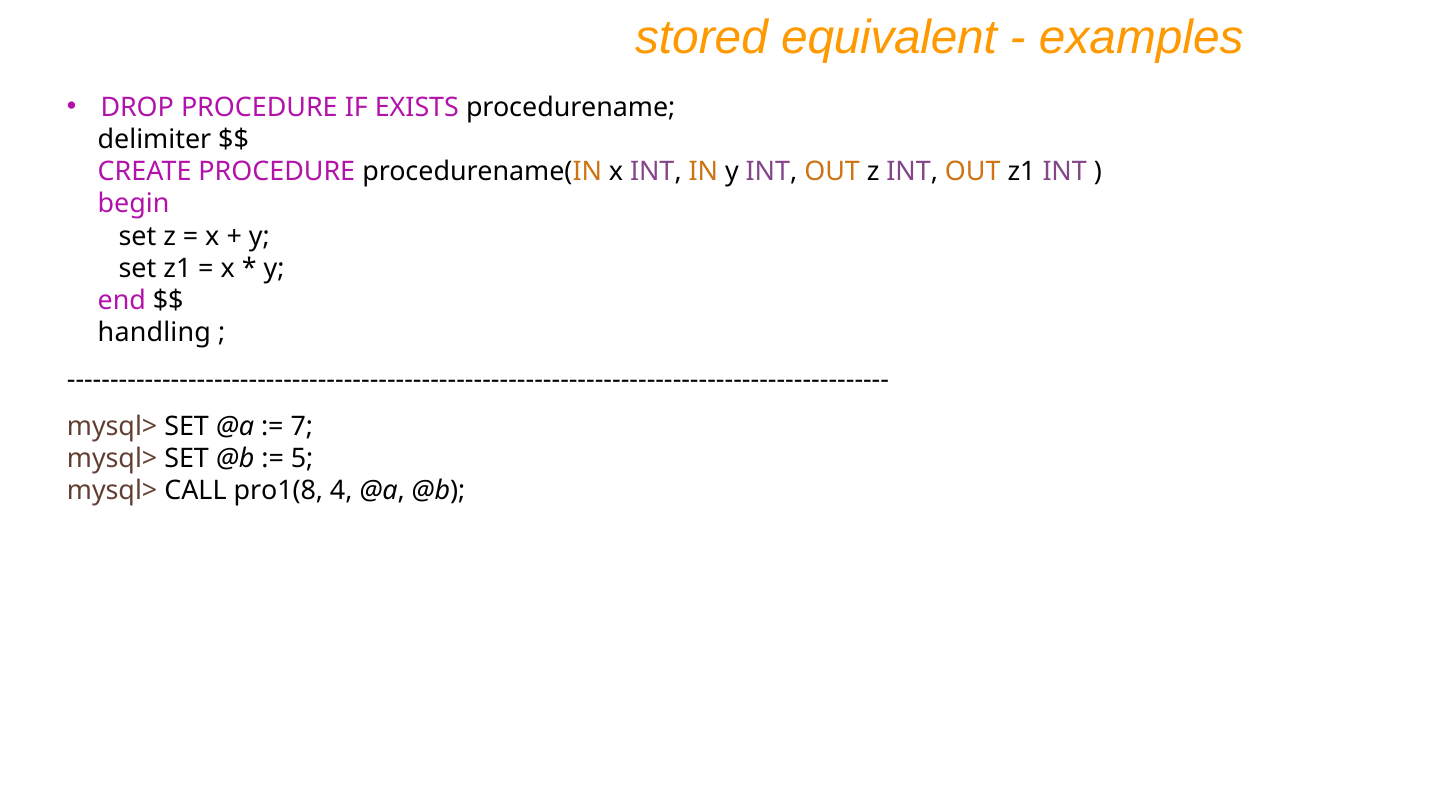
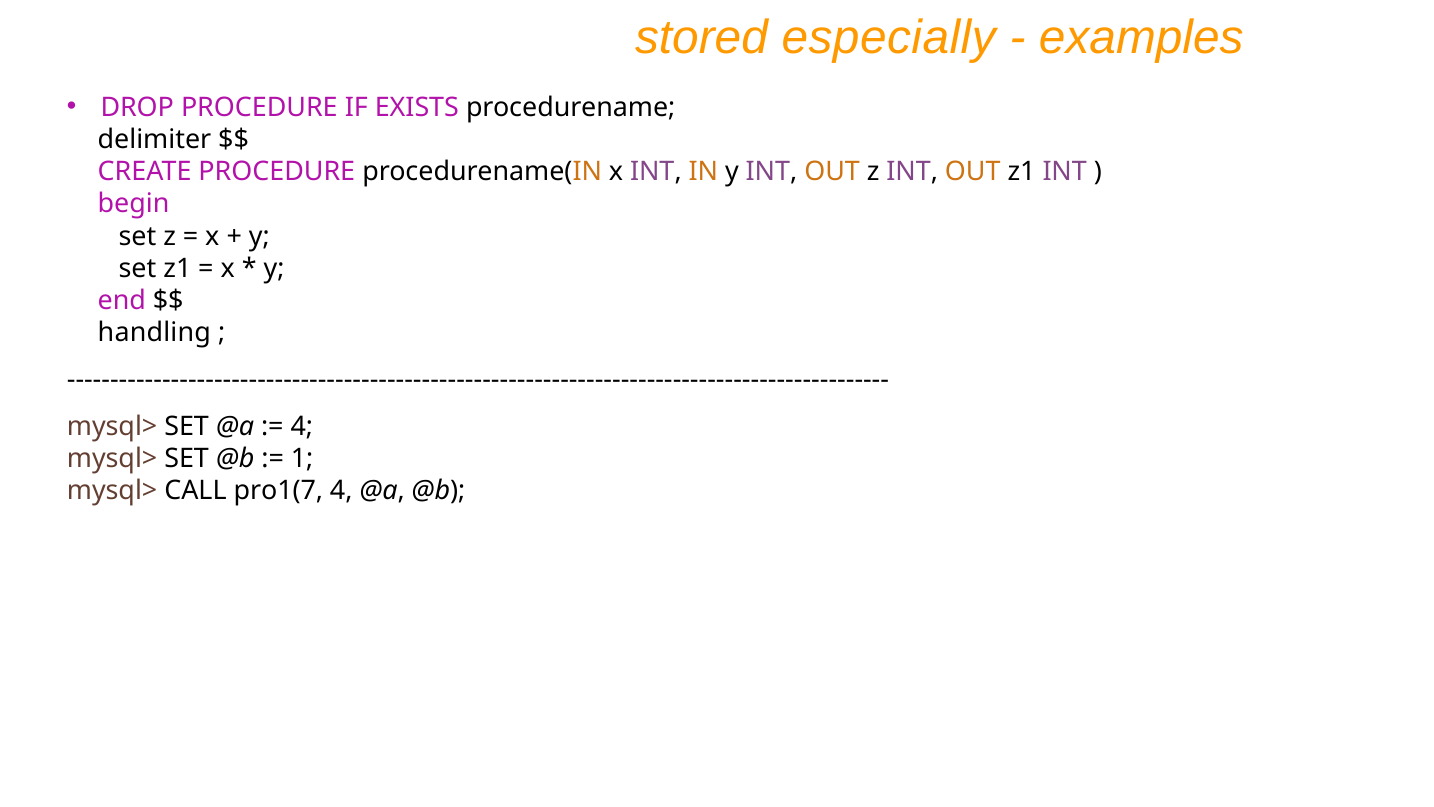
equivalent: equivalent -> especially
7 at (302, 426): 7 -> 4
5: 5 -> 1
pro1(8: pro1(8 -> pro1(7
